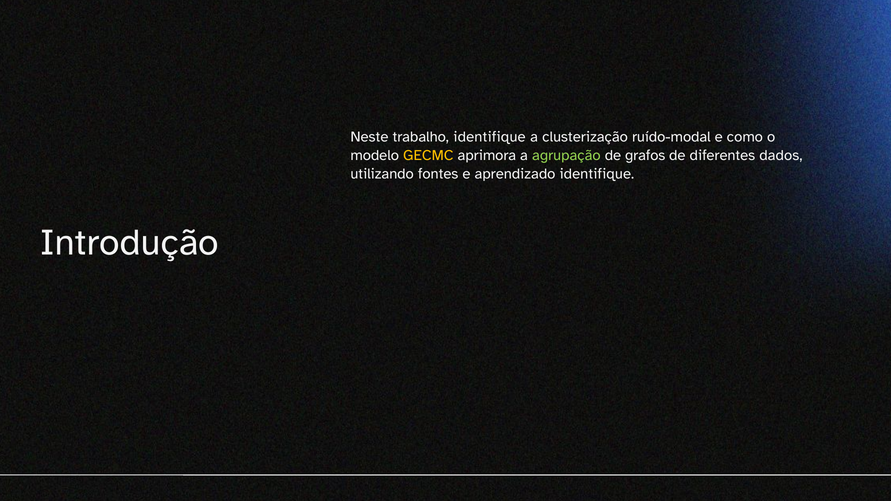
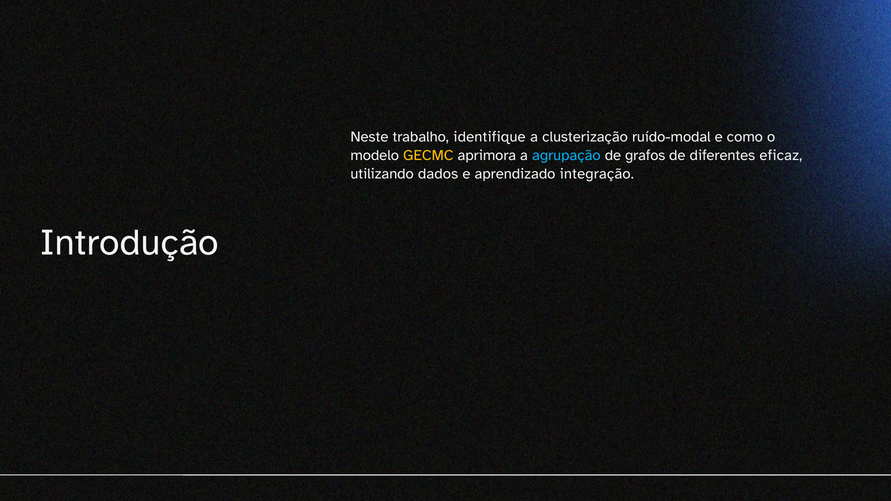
agrupação colour: light green -> light blue
dados: dados -> eficaz
fontes: fontes -> dados
aprendizado identifique: identifique -> integração
